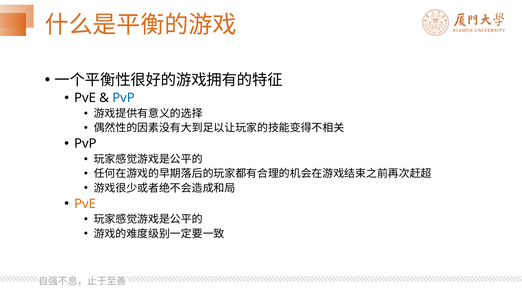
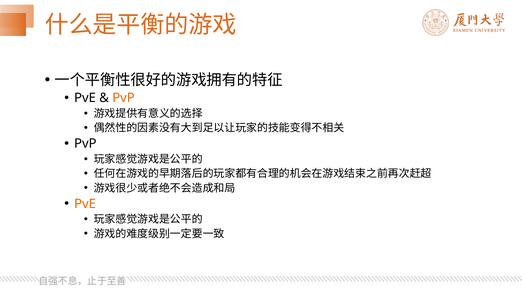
PvP at (123, 98) colour: blue -> orange
